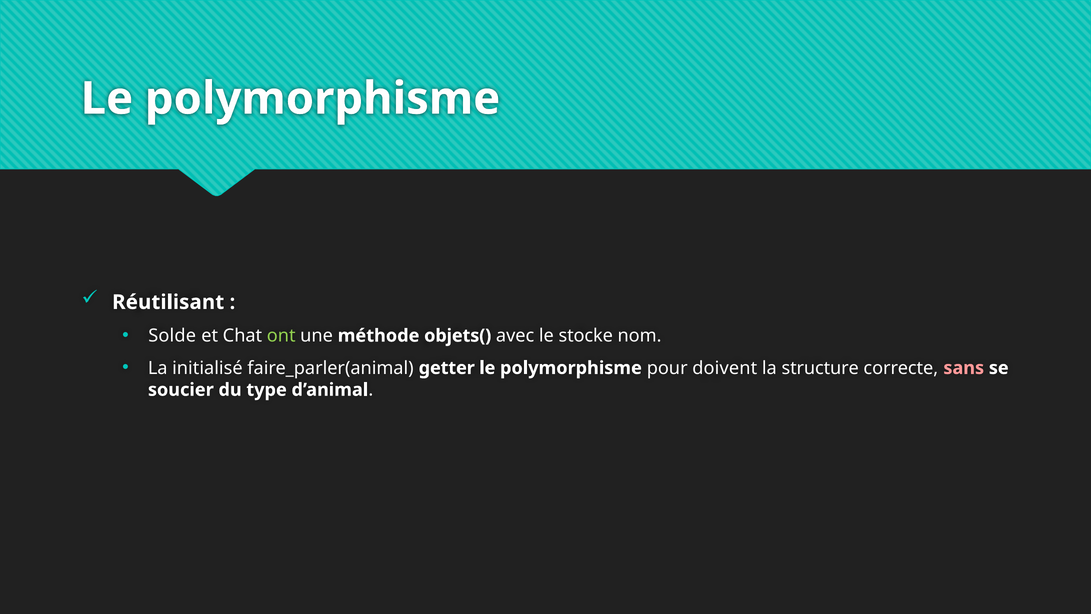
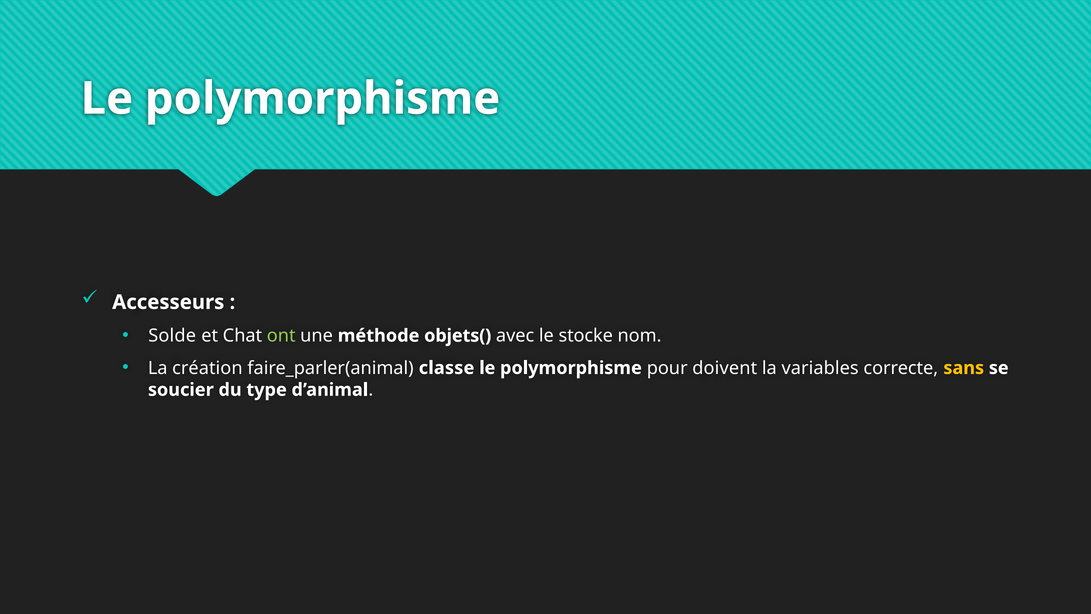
Réutilisant: Réutilisant -> Accesseurs
initialisé: initialisé -> création
getter: getter -> classe
structure: structure -> variables
sans colour: pink -> yellow
